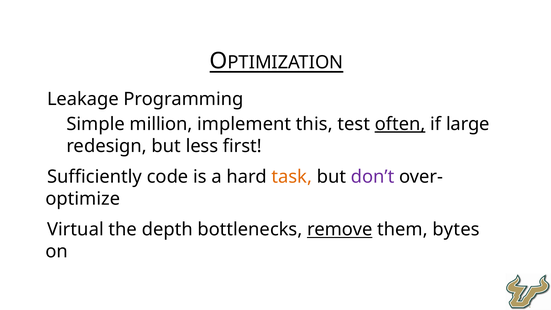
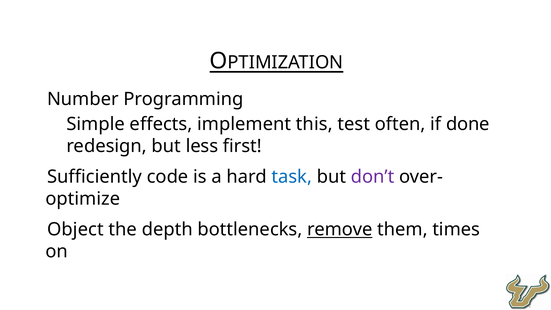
Leakage: Leakage -> Number
million: million -> effects
often underline: present -> none
large: large -> done
task colour: orange -> blue
Virtual: Virtual -> Object
bytes: bytes -> times
